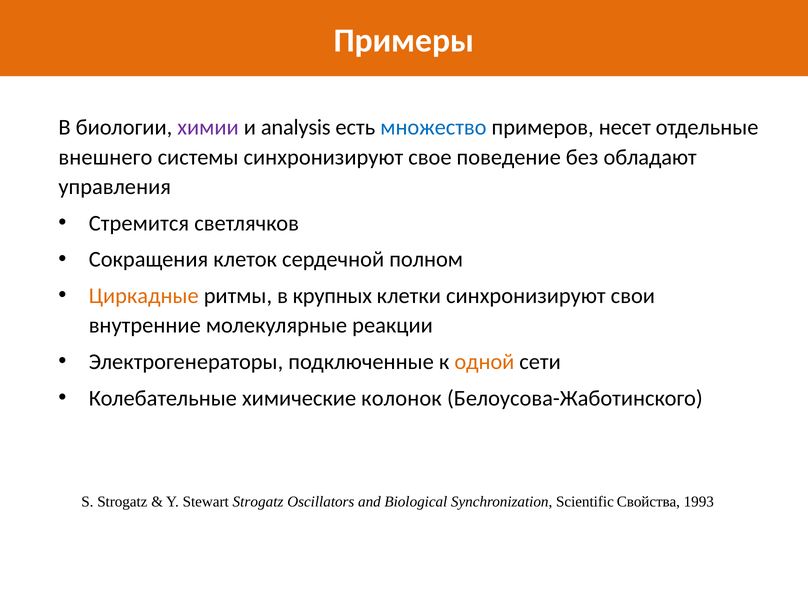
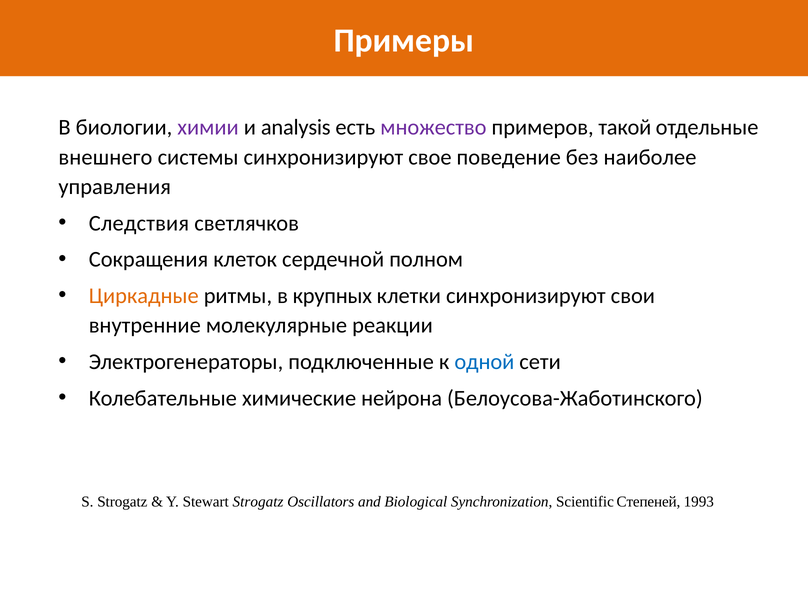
множество colour: blue -> purple
несет: несет -> такой
обладают: обладают -> наиболее
Стремится: Стремится -> Следствия
одной colour: orange -> blue
колонок: колонок -> нейрона
Свойства: Свойства -> Степеней
